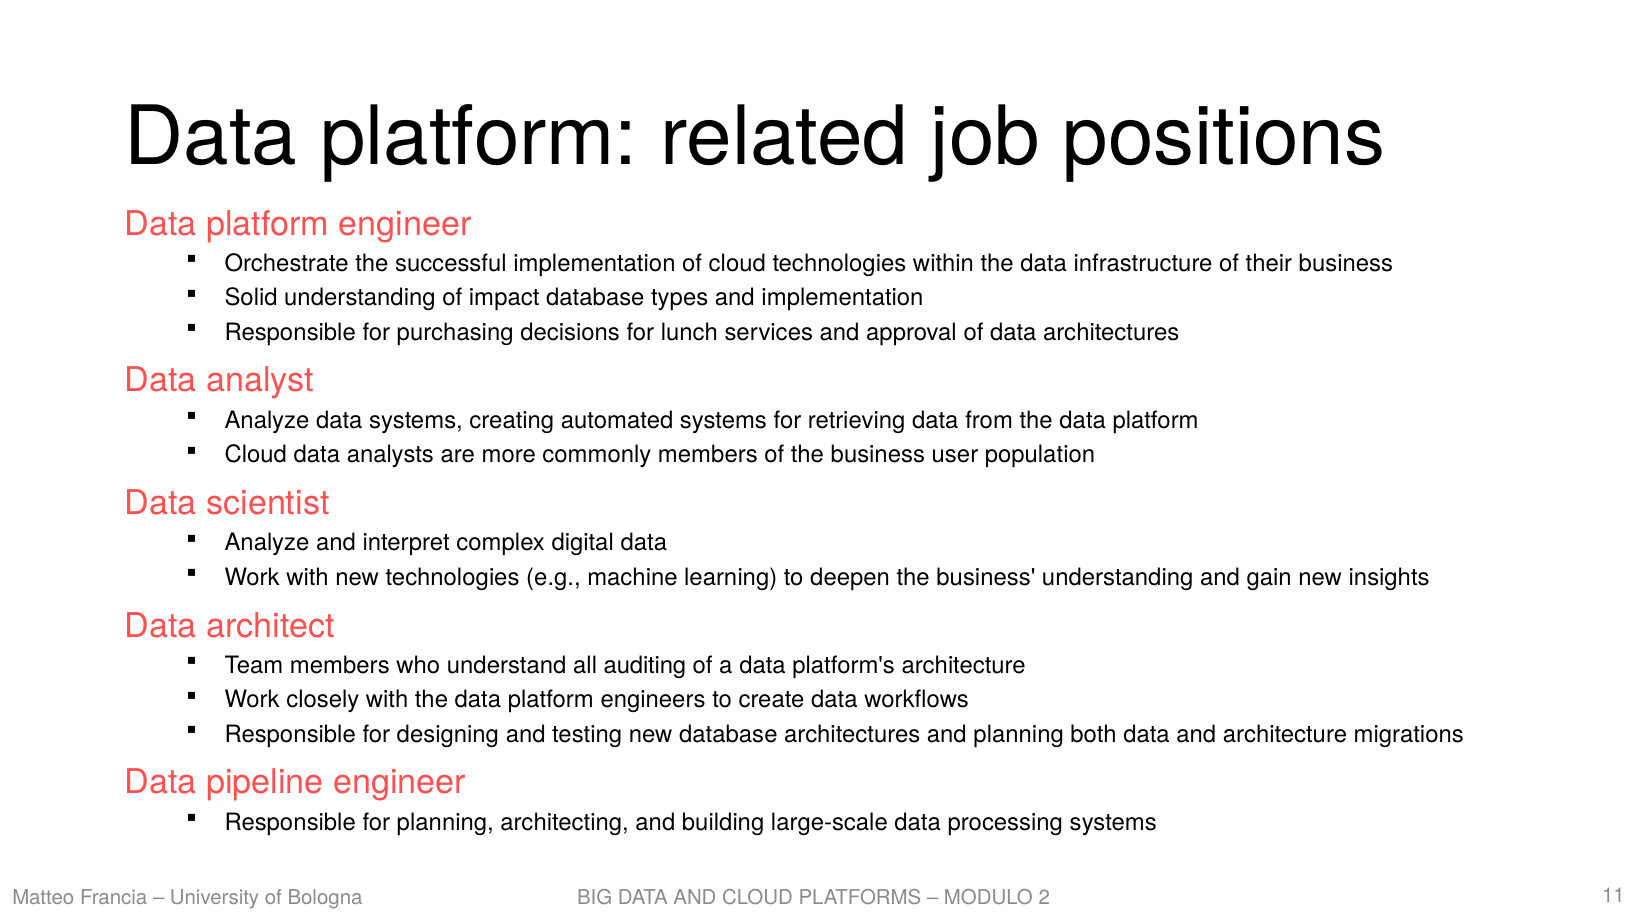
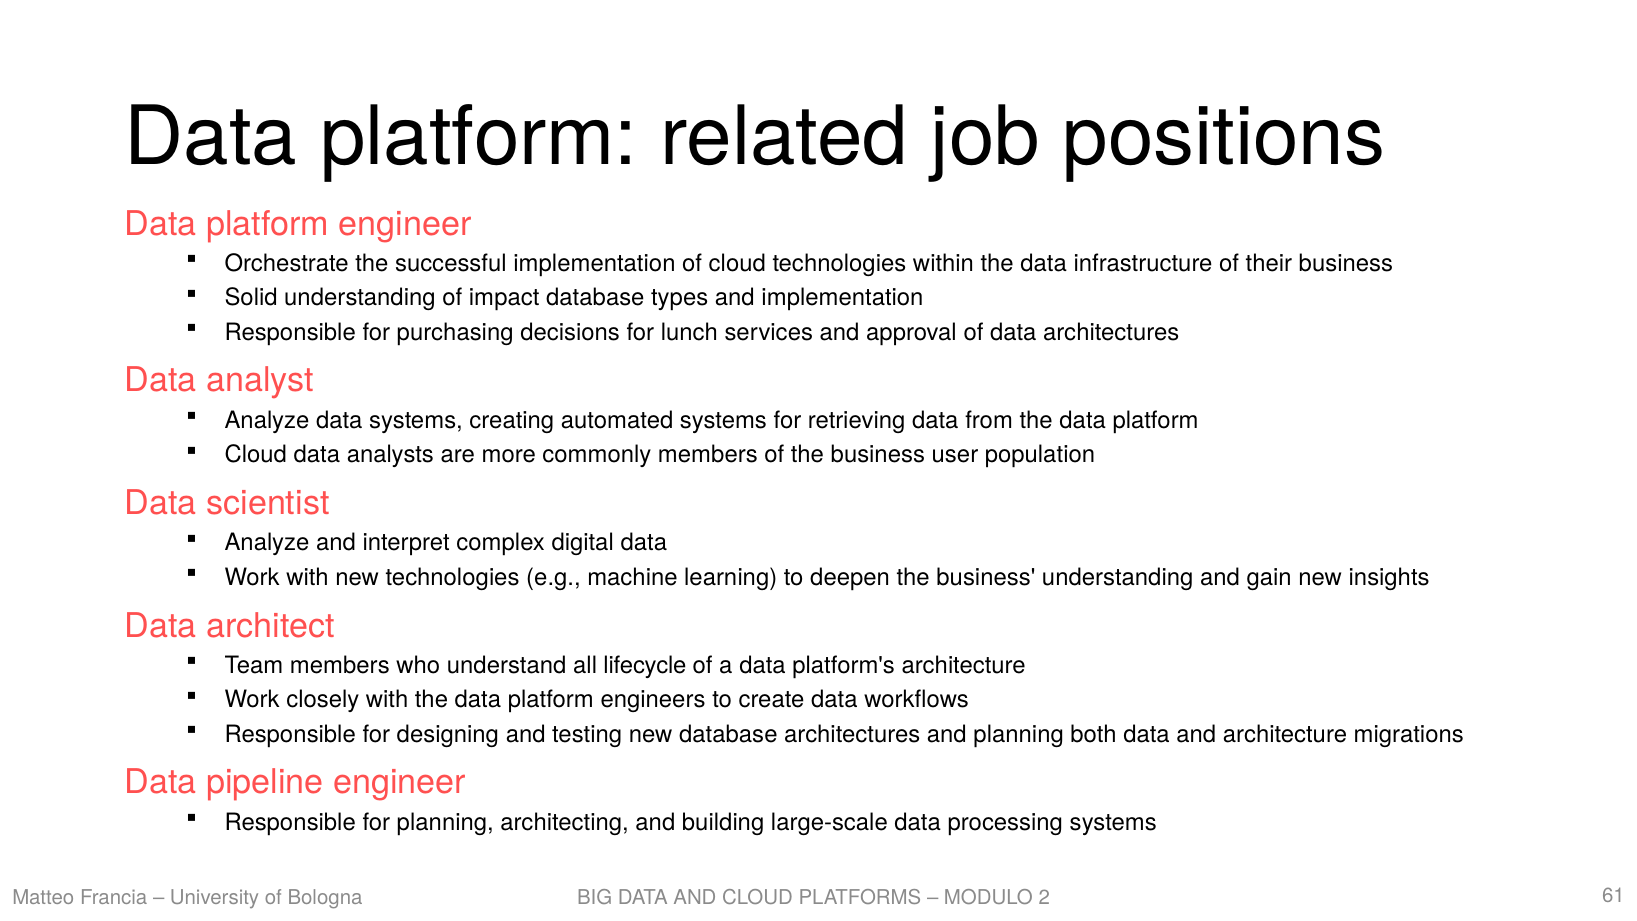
auditing: auditing -> lifecycle
11: 11 -> 61
